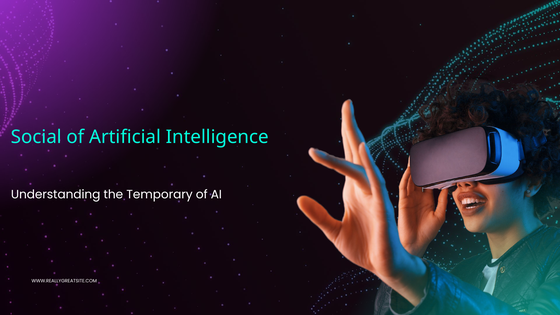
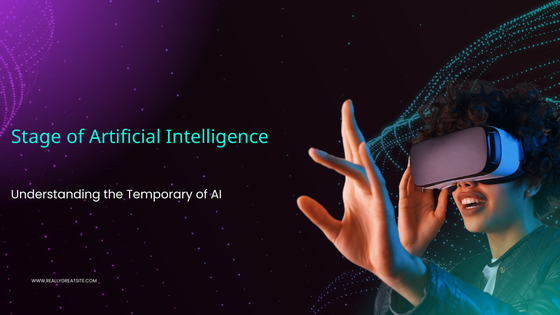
Social: Social -> Stage
